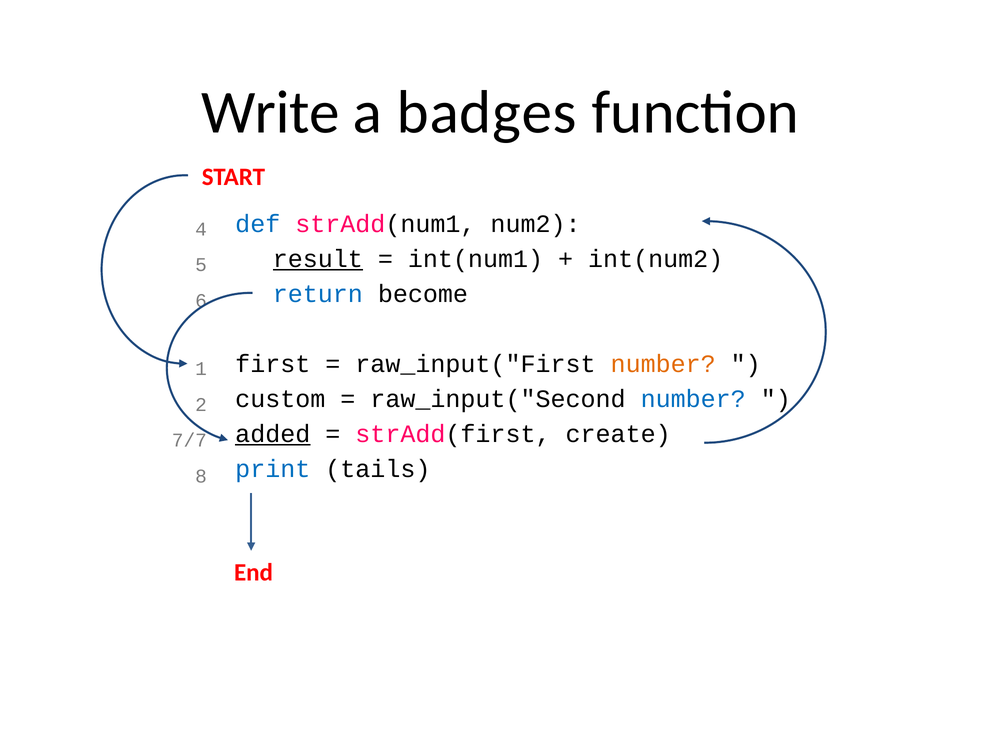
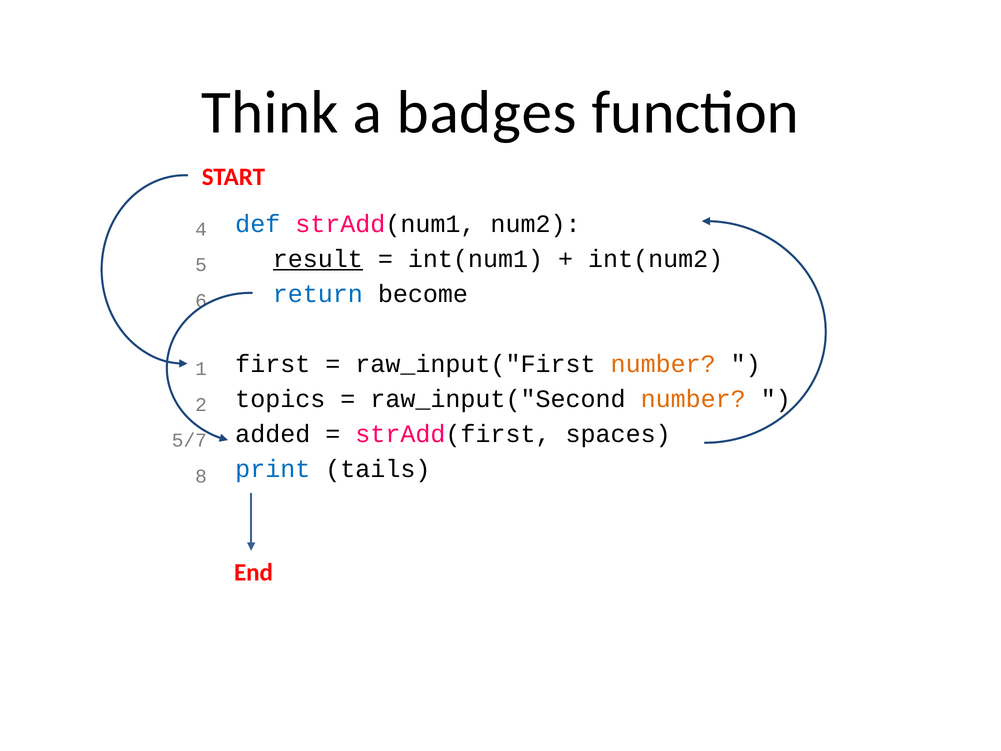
Write: Write -> Think
custom: custom -> topics
number at (693, 399) colour: blue -> orange
added underline: present -> none
create: create -> spaces
7/7: 7/7 -> 5/7
